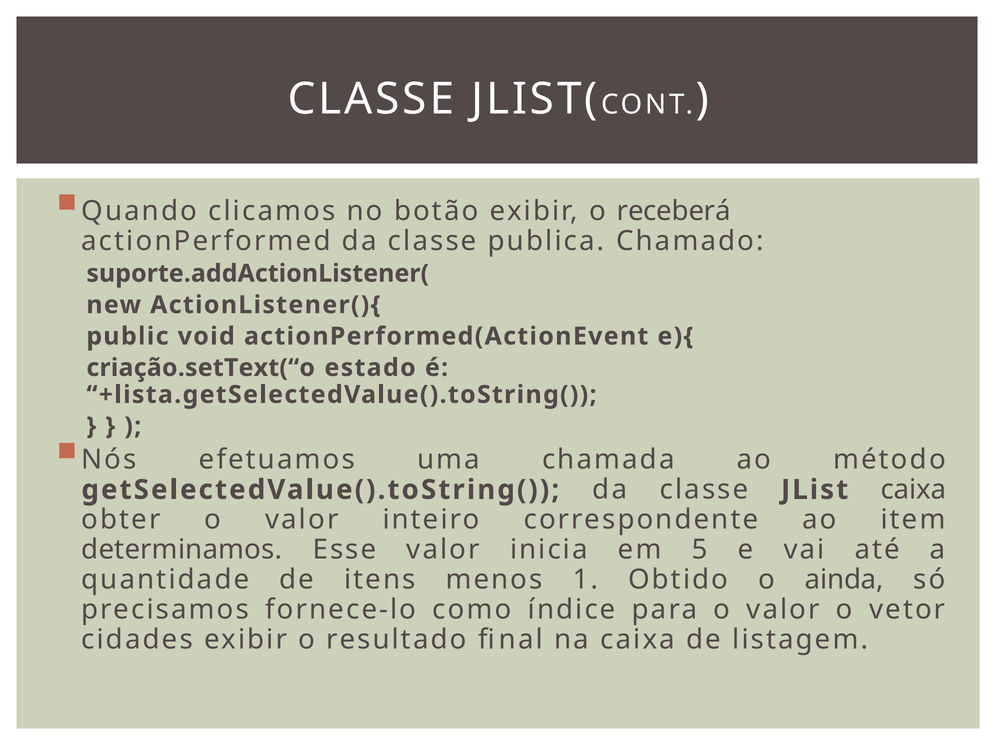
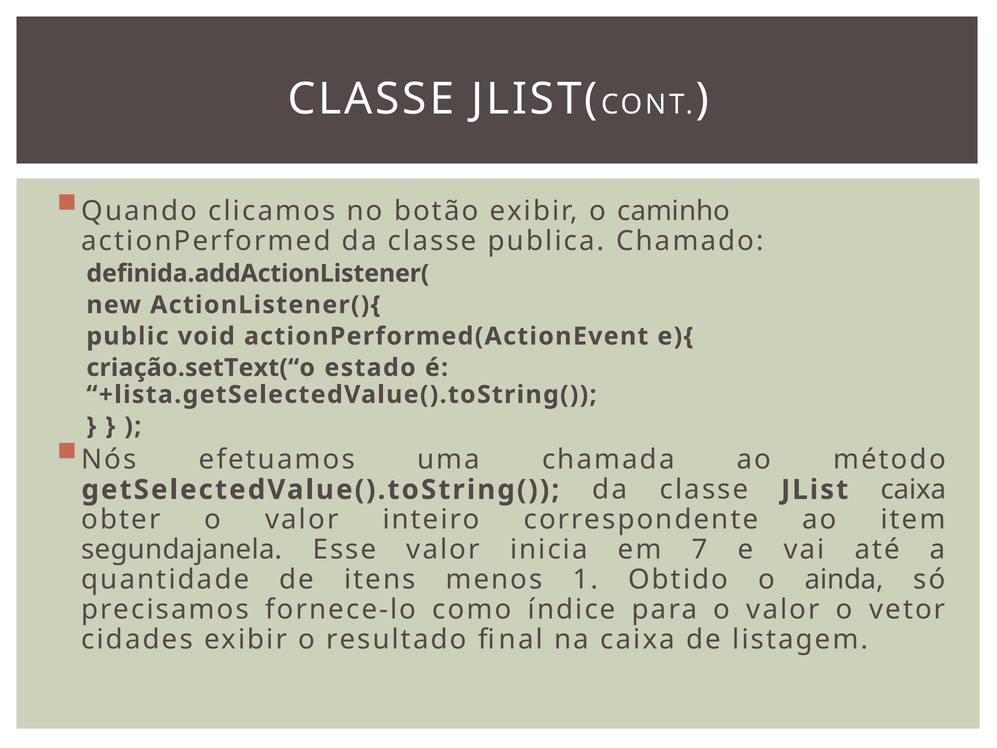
receberá: receberá -> caminho
suporte.addActionListener(: suporte.addActionListener( -> definida.addActionListener(
determinamos: determinamos -> segundajanela
5: 5 -> 7
